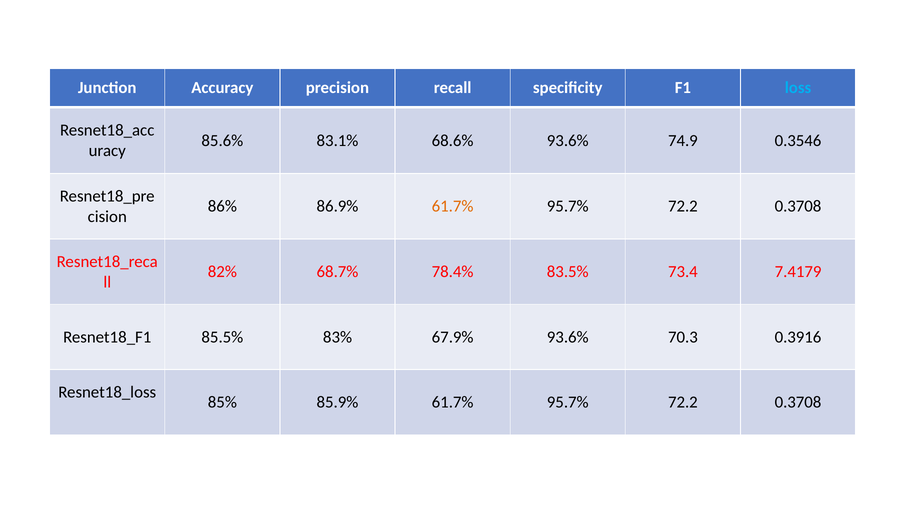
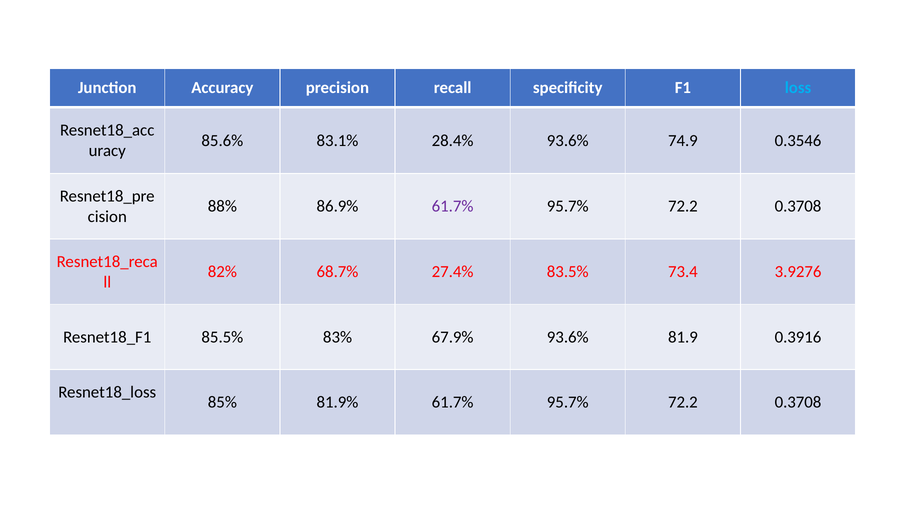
68.6%: 68.6% -> 28.4%
86%: 86% -> 88%
61.7% at (453, 206) colour: orange -> purple
78.4%: 78.4% -> 27.4%
7.4179: 7.4179 -> 3.9276
70.3: 70.3 -> 81.9
85.9%: 85.9% -> 81.9%
